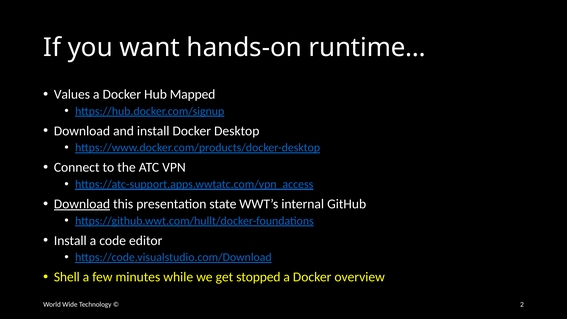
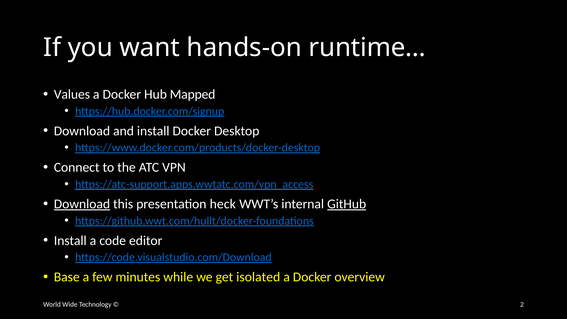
state: state -> heck
GitHub underline: none -> present
Shell: Shell -> Base
stopped: stopped -> isolated
